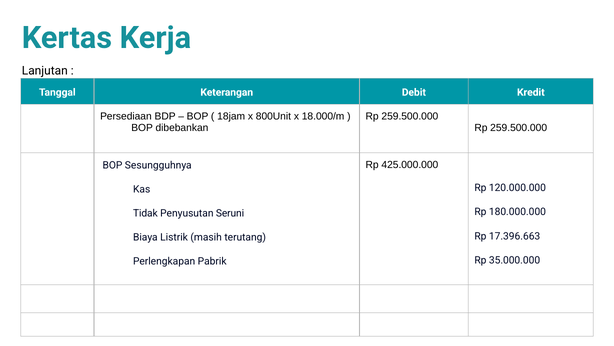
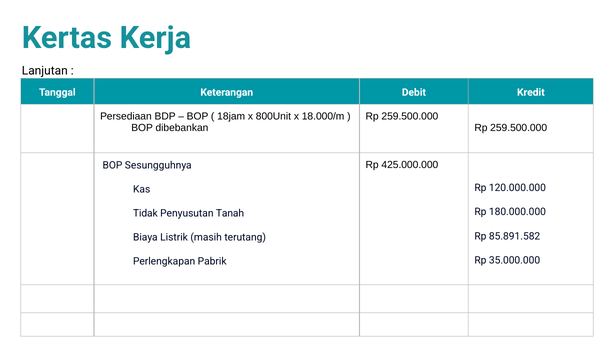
Seruni: Seruni -> Tanah
17.396.663: 17.396.663 -> 85.891.582
